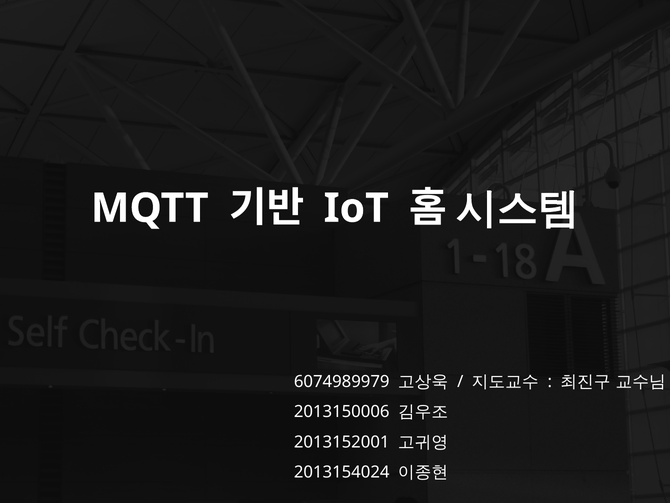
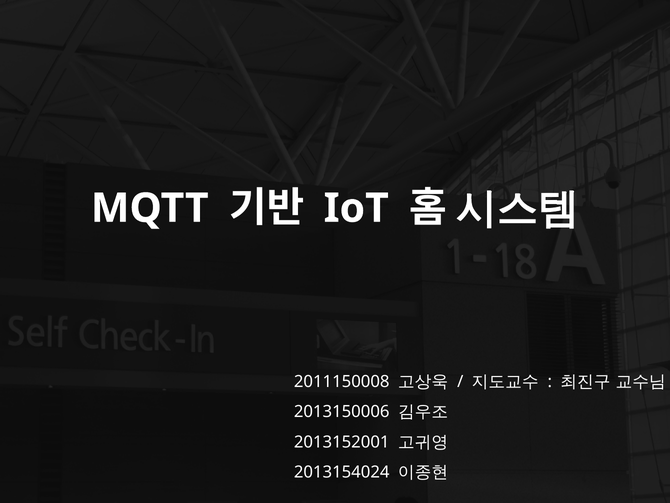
6074989979: 6074989979 -> 2011150008
